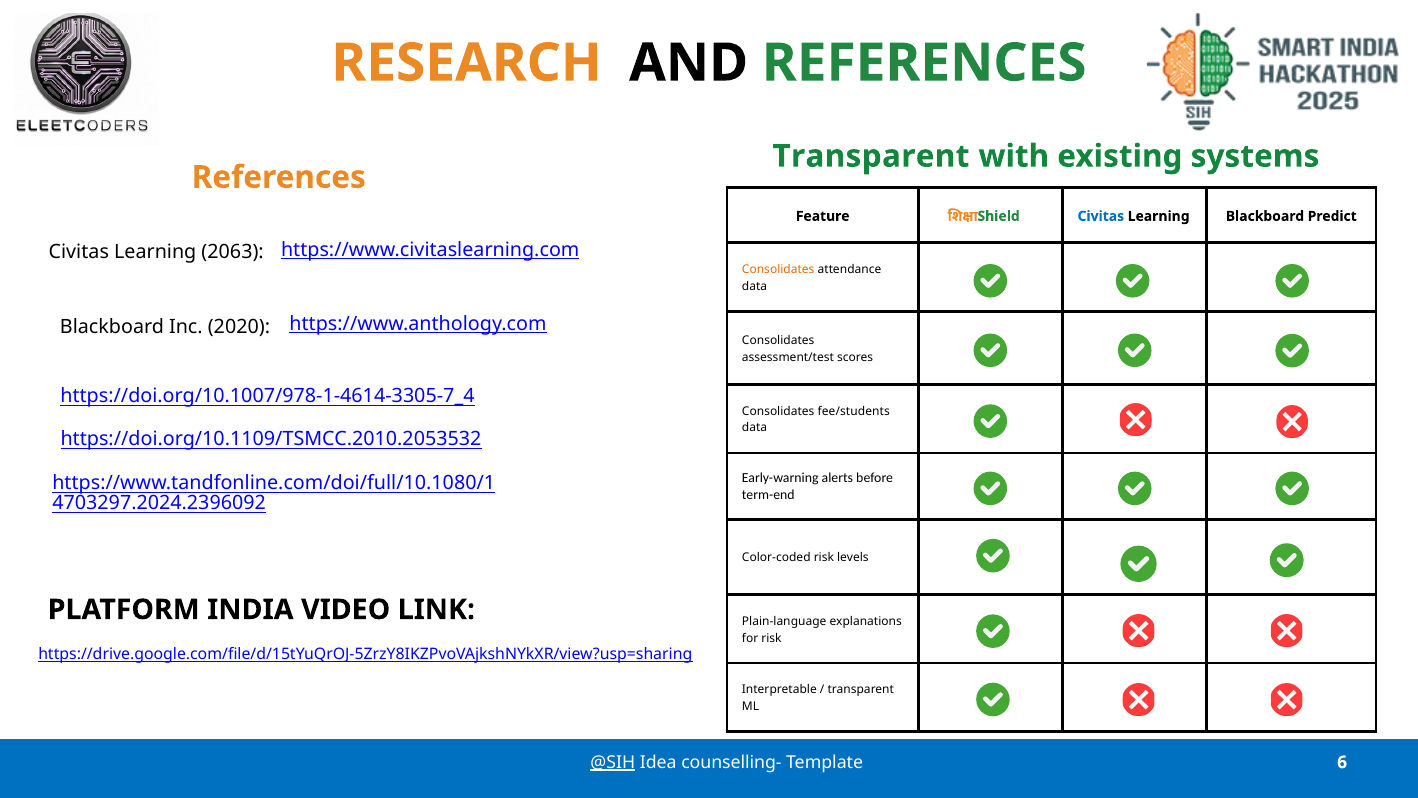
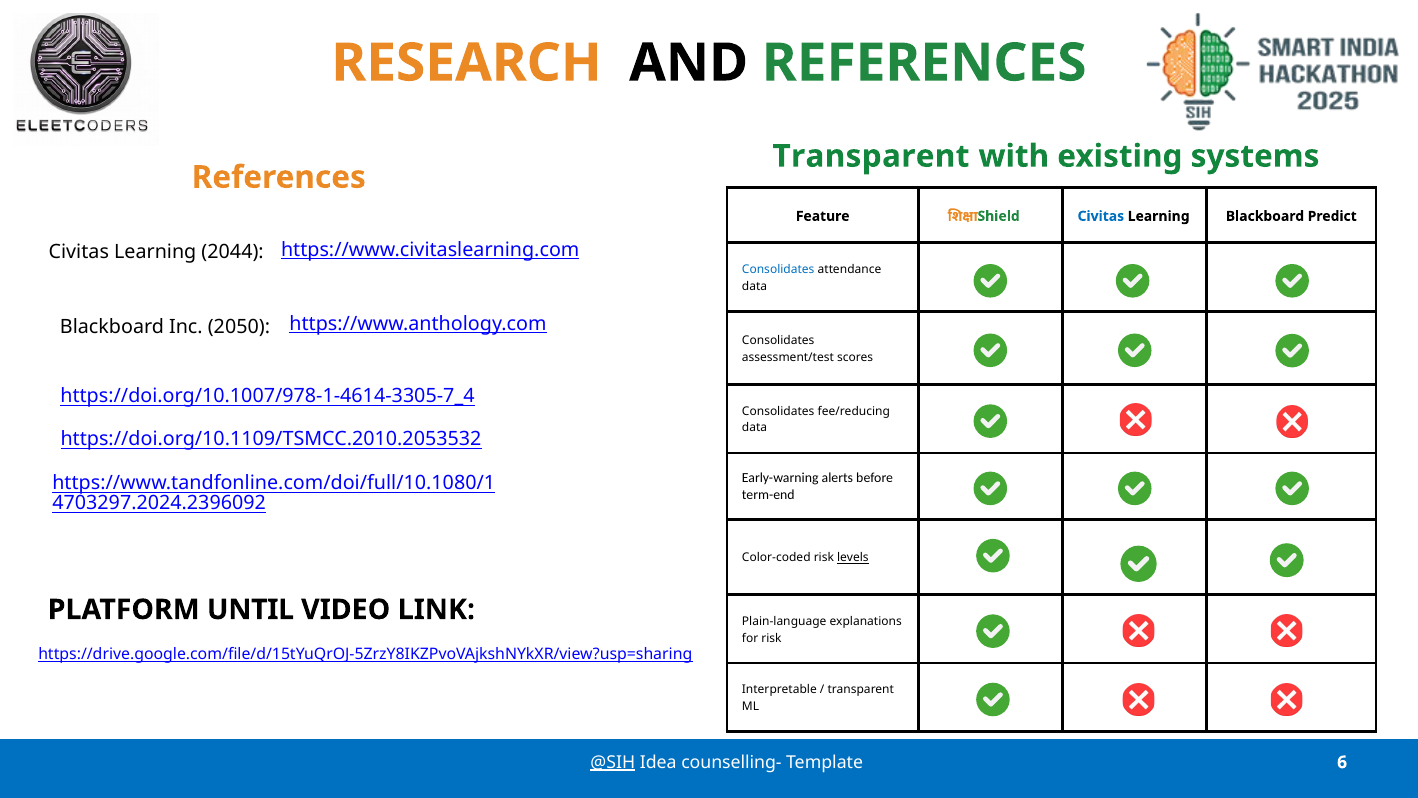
2063: 2063 -> 2044
Consolidates at (778, 270) colour: orange -> blue
2020: 2020 -> 2050
fee/students: fee/students -> fee/reducing
levels underline: none -> present
INDIA: INDIA -> UNTIL
